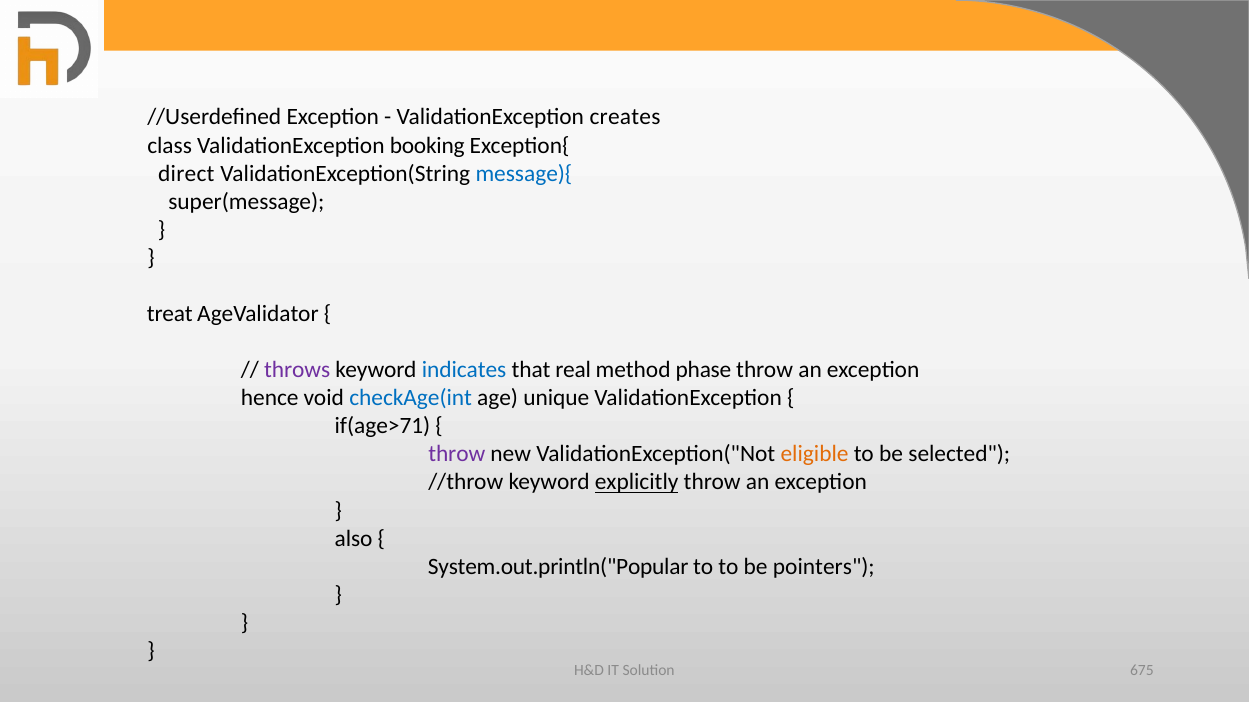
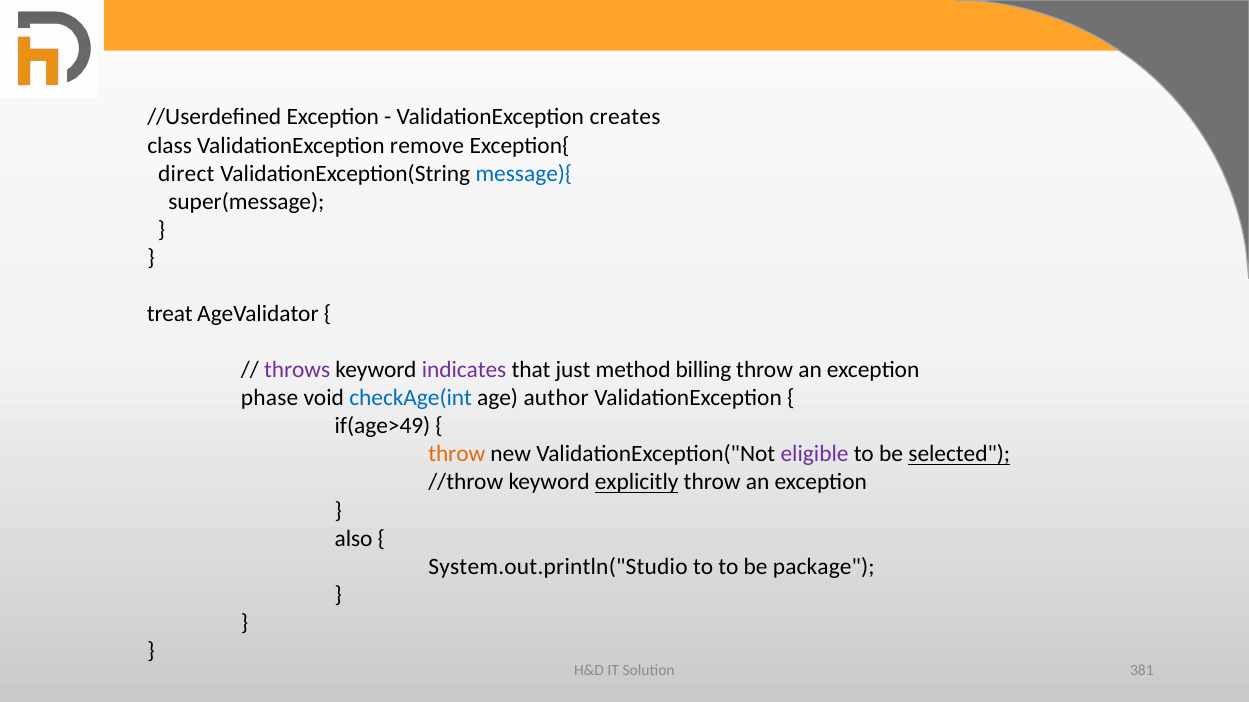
booking: booking -> remove
indicates colour: blue -> purple
real: real -> just
phase: phase -> billing
hence: hence -> phase
unique: unique -> author
if(age>71: if(age>71 -> if(age>49
throw at (457, 455) colour: purple -> orange
eligible colour: orange -> purple
selected underline: none -> present
System.out.println("Popular: System.out.println("Popular -> System.out.println("Studio
pointers: pointers -> package
675: 675 -> 381
